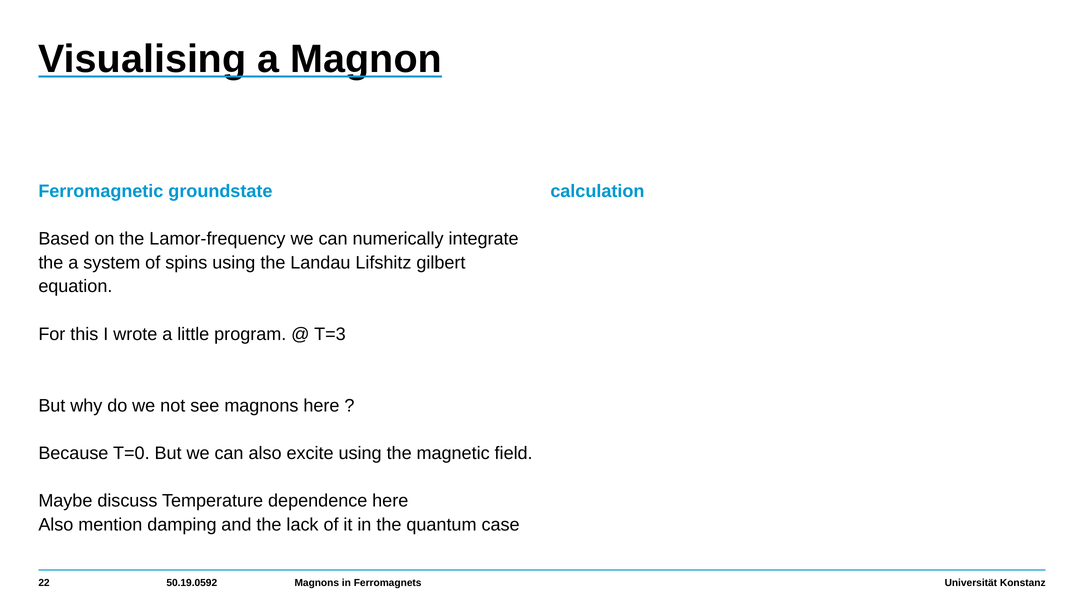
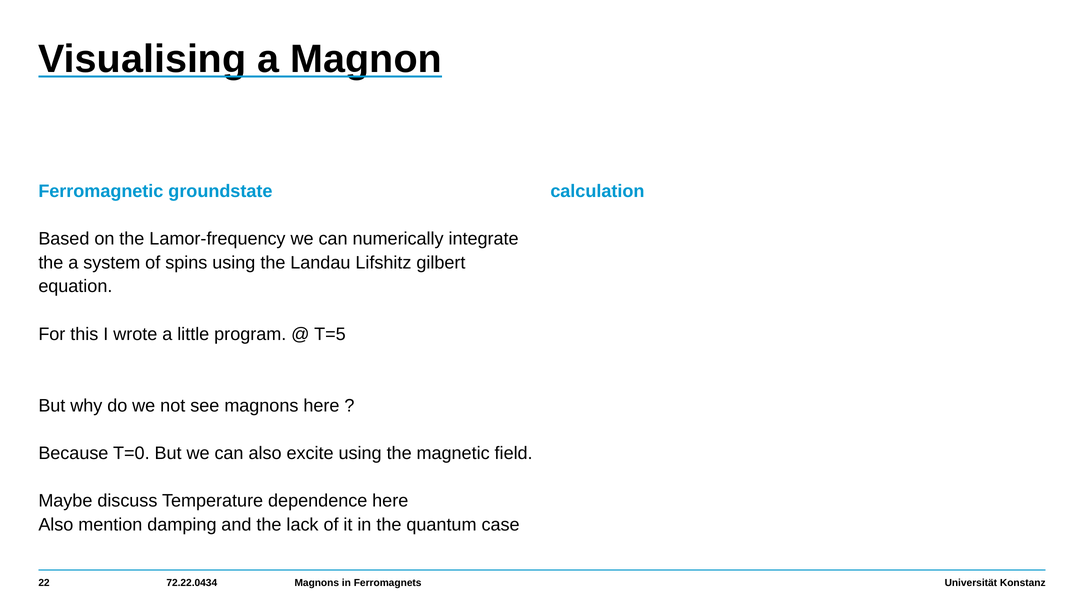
T=3: T=3 -> T=5
50.19.0592: 50.19.0592 -> 72.22.0434
